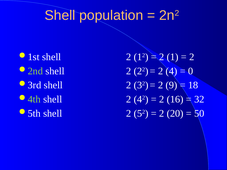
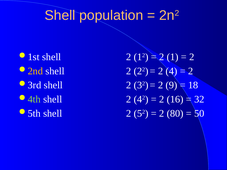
2nd colour: light green -> yellow
0 at (191, 71): 0 -> 2
20: 20 -> 80
